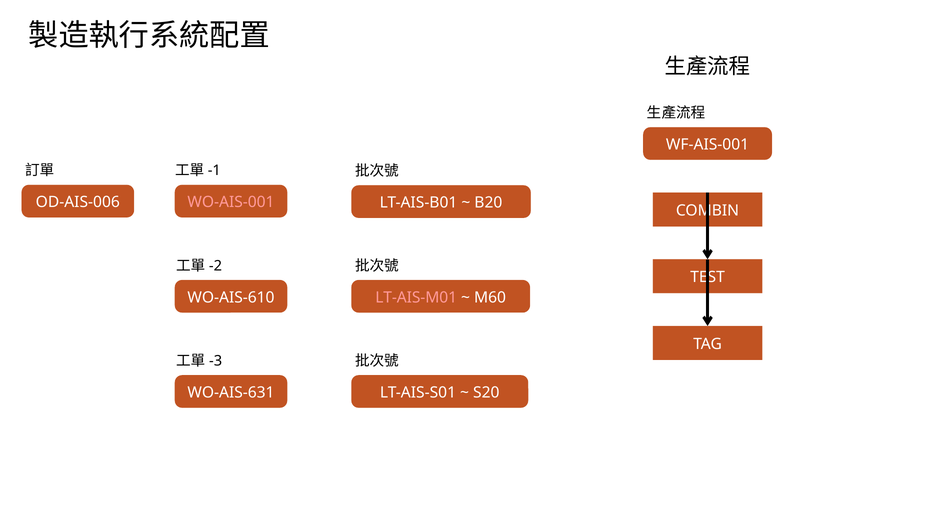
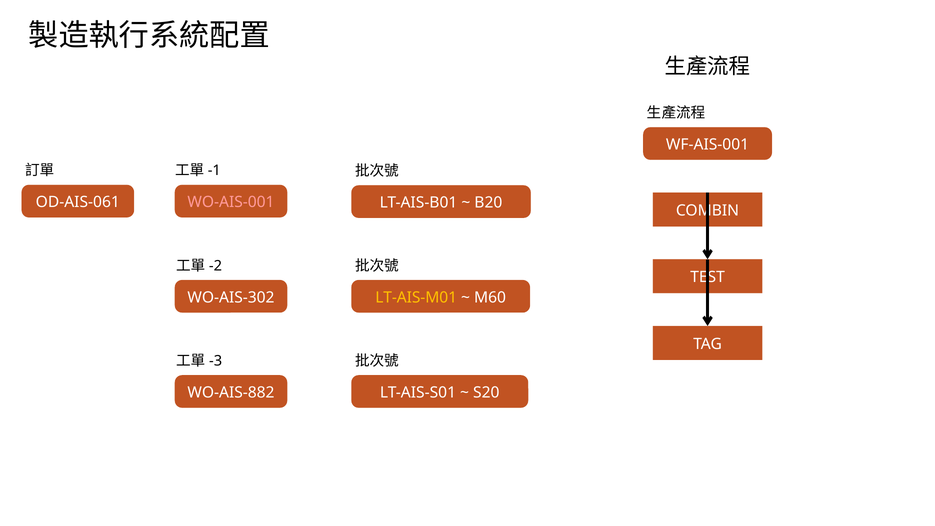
OD-AIS-006: OD-AIS-006 -> OD-AIS-061
WO-AIS-610: WO-AIS-610 -> WO-AIS-302
LT-AIS-M01 colour: pink -> yellow
WO-AIS-631: WO-AIS-631 -> WO-AIS-882
